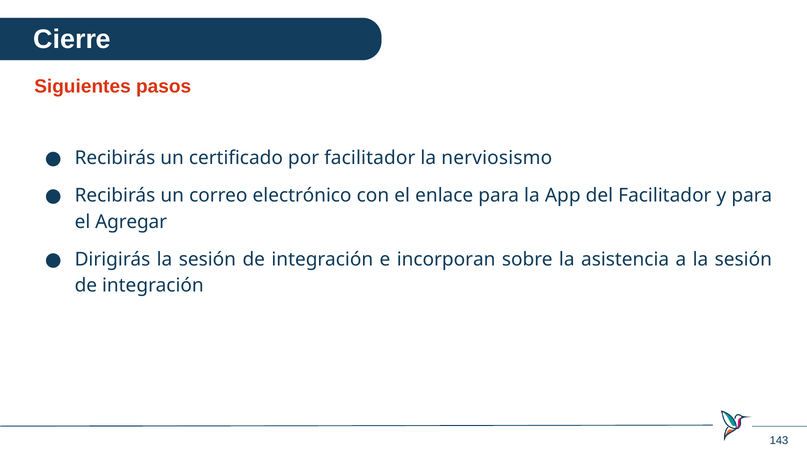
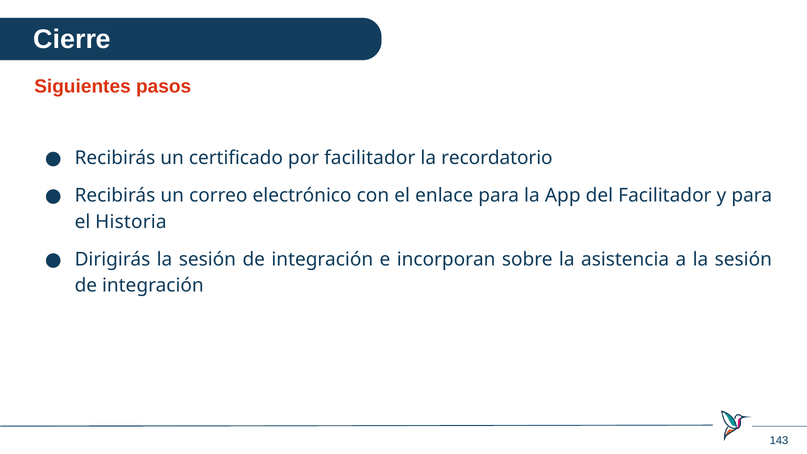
nerviosismo: nerviosismo -> recordatorio
Agregar: Agregar -> Historia
